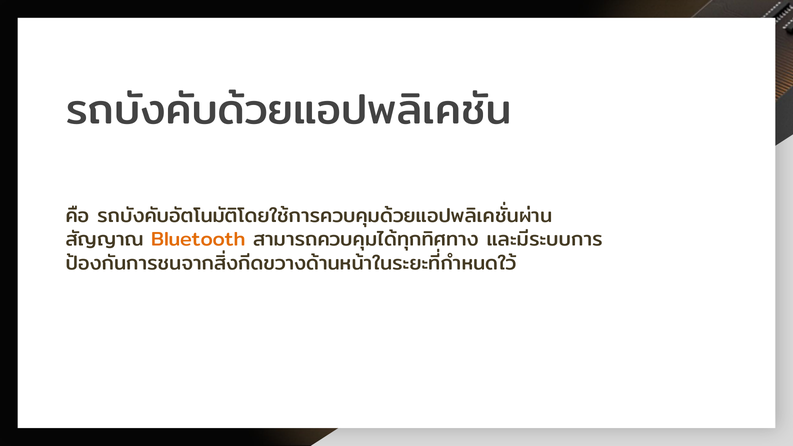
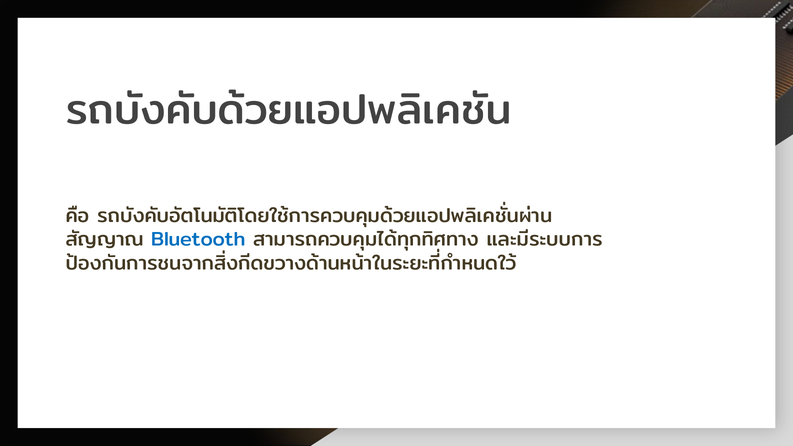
Bluetooth colour: orange -> blue
